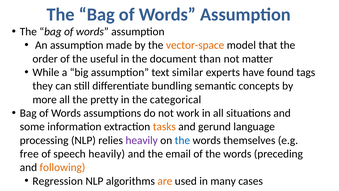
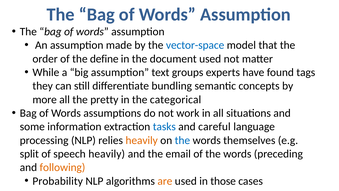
vector-space colour: orange -> blue
useful: useful -> define
document than: than -> used
similar: similar -> groups
tasks colour: orange -> blue
gerund: gerund -> careful
heavily at (142, 140) colour: purple -> orange
free: free -> split
Regression: Regression -> Probability
many: many -> those
